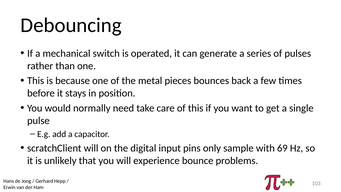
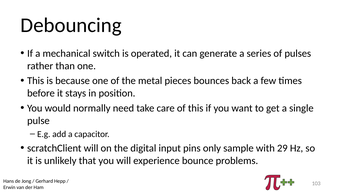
69: 69 -> 29
